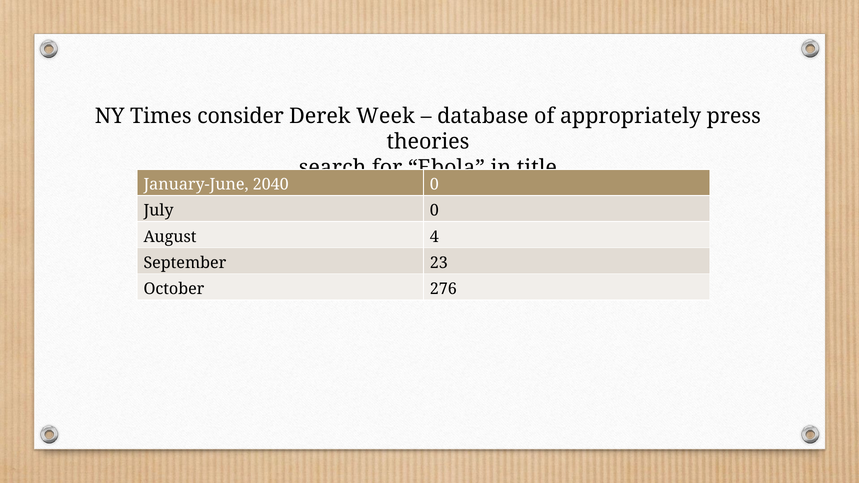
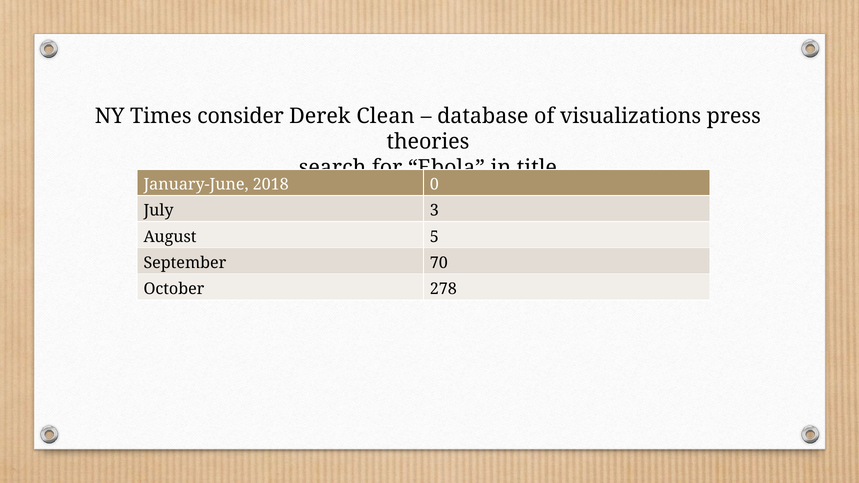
Week: Week -> Clean
appropriately: appropriately -> visualizations
2040: 2040 -> 2018
July 0: 0 -> 3
4: 4 -> 5
23: 23 -> 70
276: 276 -> 278
